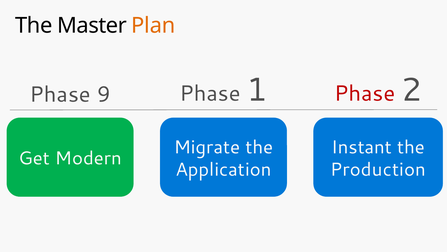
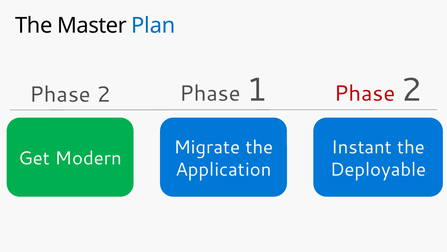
Plan colour: orange -> blue
9 at (104, 94): 9 -> 2
Production: Production -> Deployable
